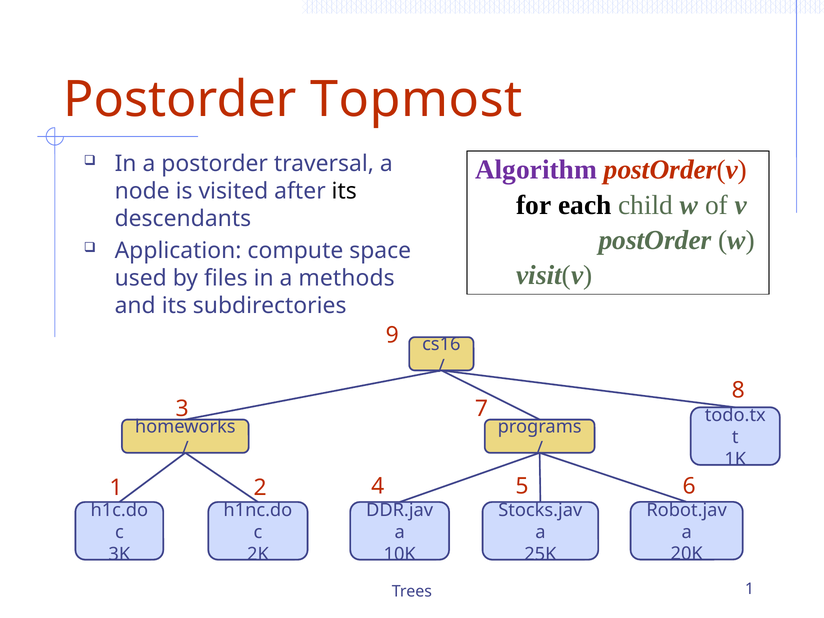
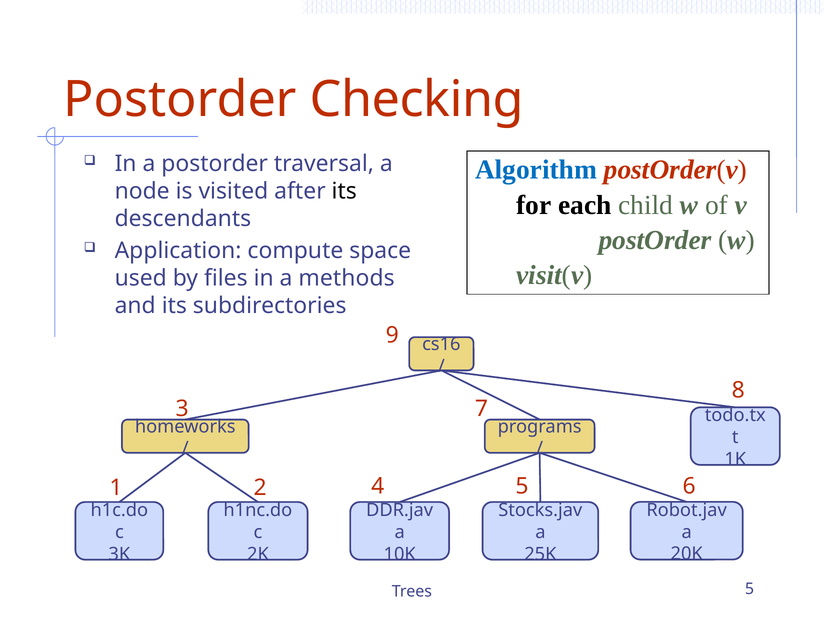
Topmost: Topmost -> Checking
Algorithm colour: purple -> blue
Trees 1: 1 -> 5
